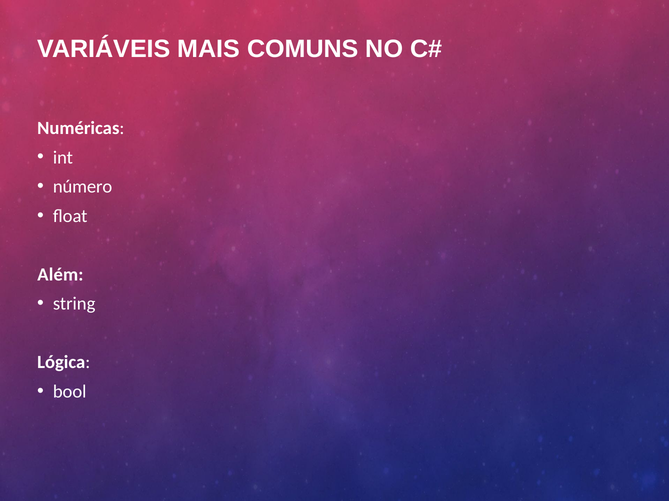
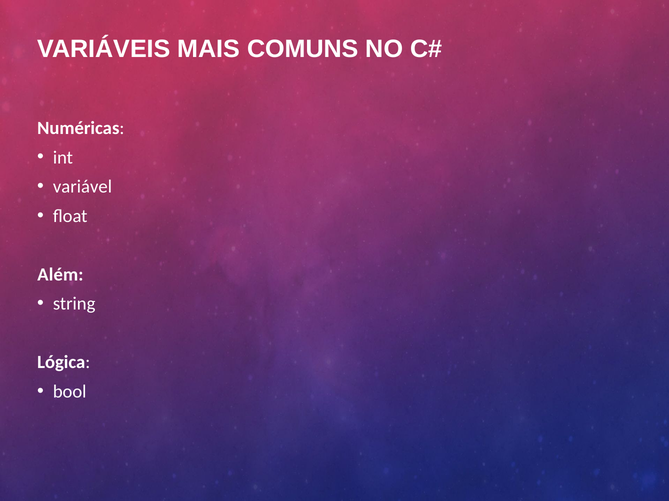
número: número -> variável
